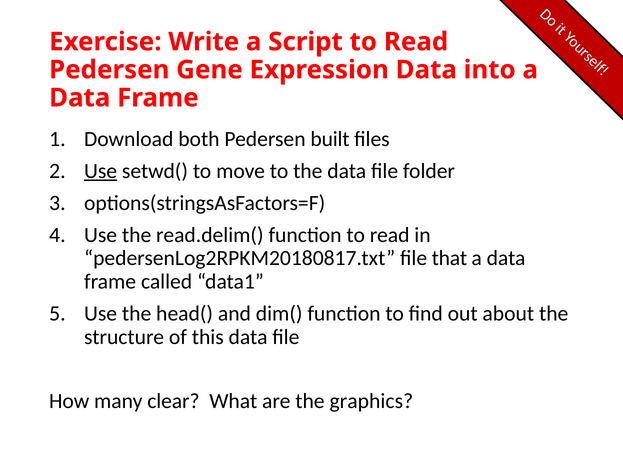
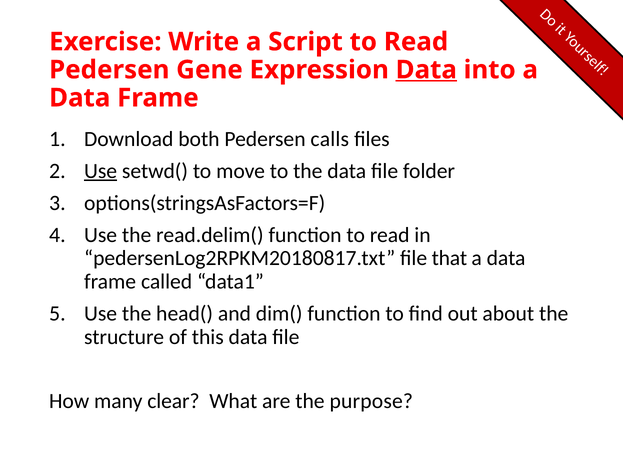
Data at (426, 70) underline: none -> present
built: built -> calls
graphics: graphics -> purpose
